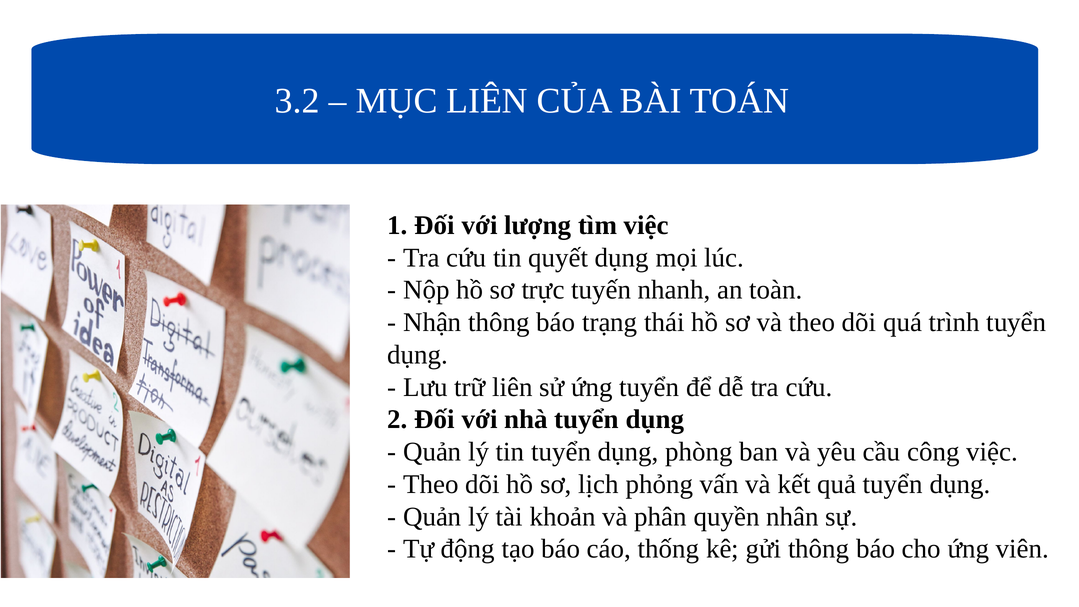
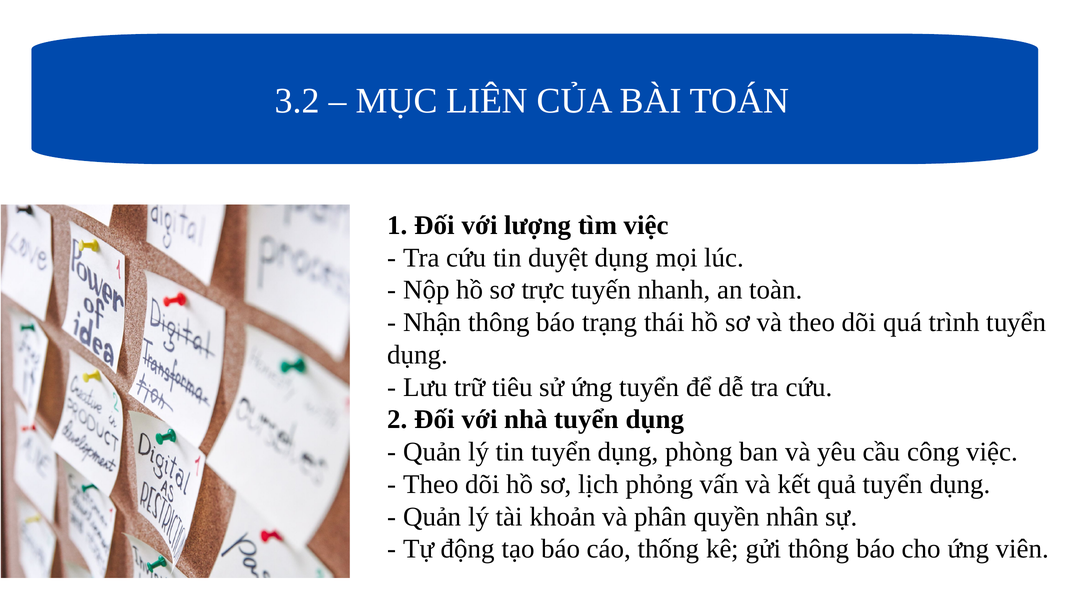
quyết: quyết -> duyệt
trữ liên: liên -> tiêu
